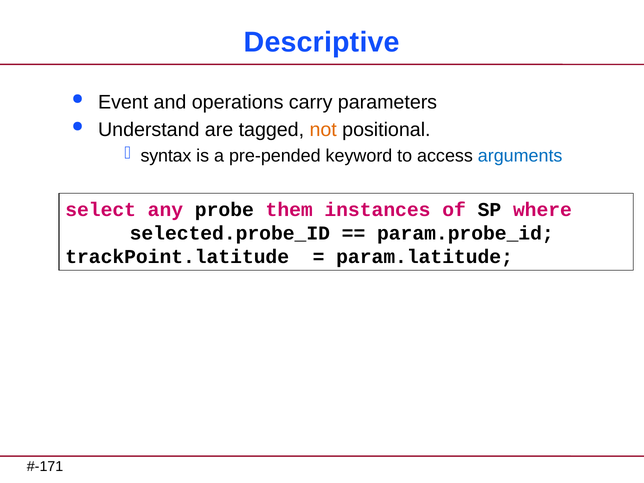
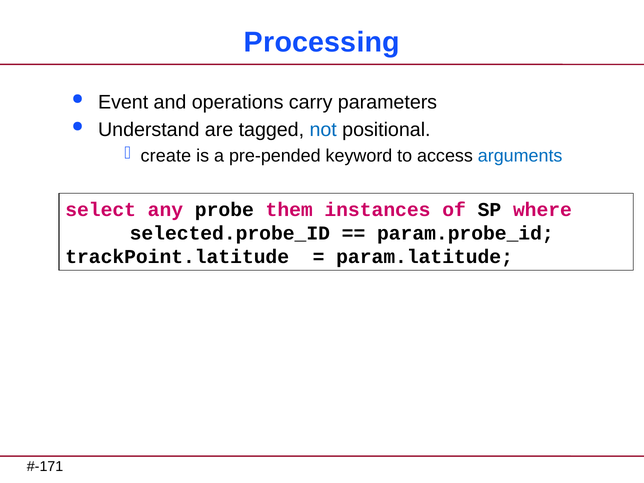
Descriptive: Descriptive -> Processing
not colour: orange -> blue
syntax: syntax -> create
